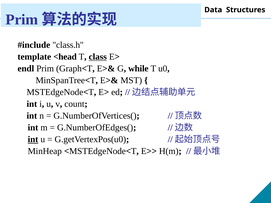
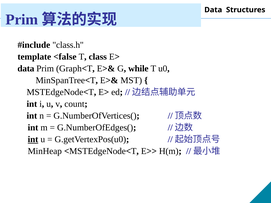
<head: <head -> <false
class underline: present -> none
endl at (26, 69): endl -> data
